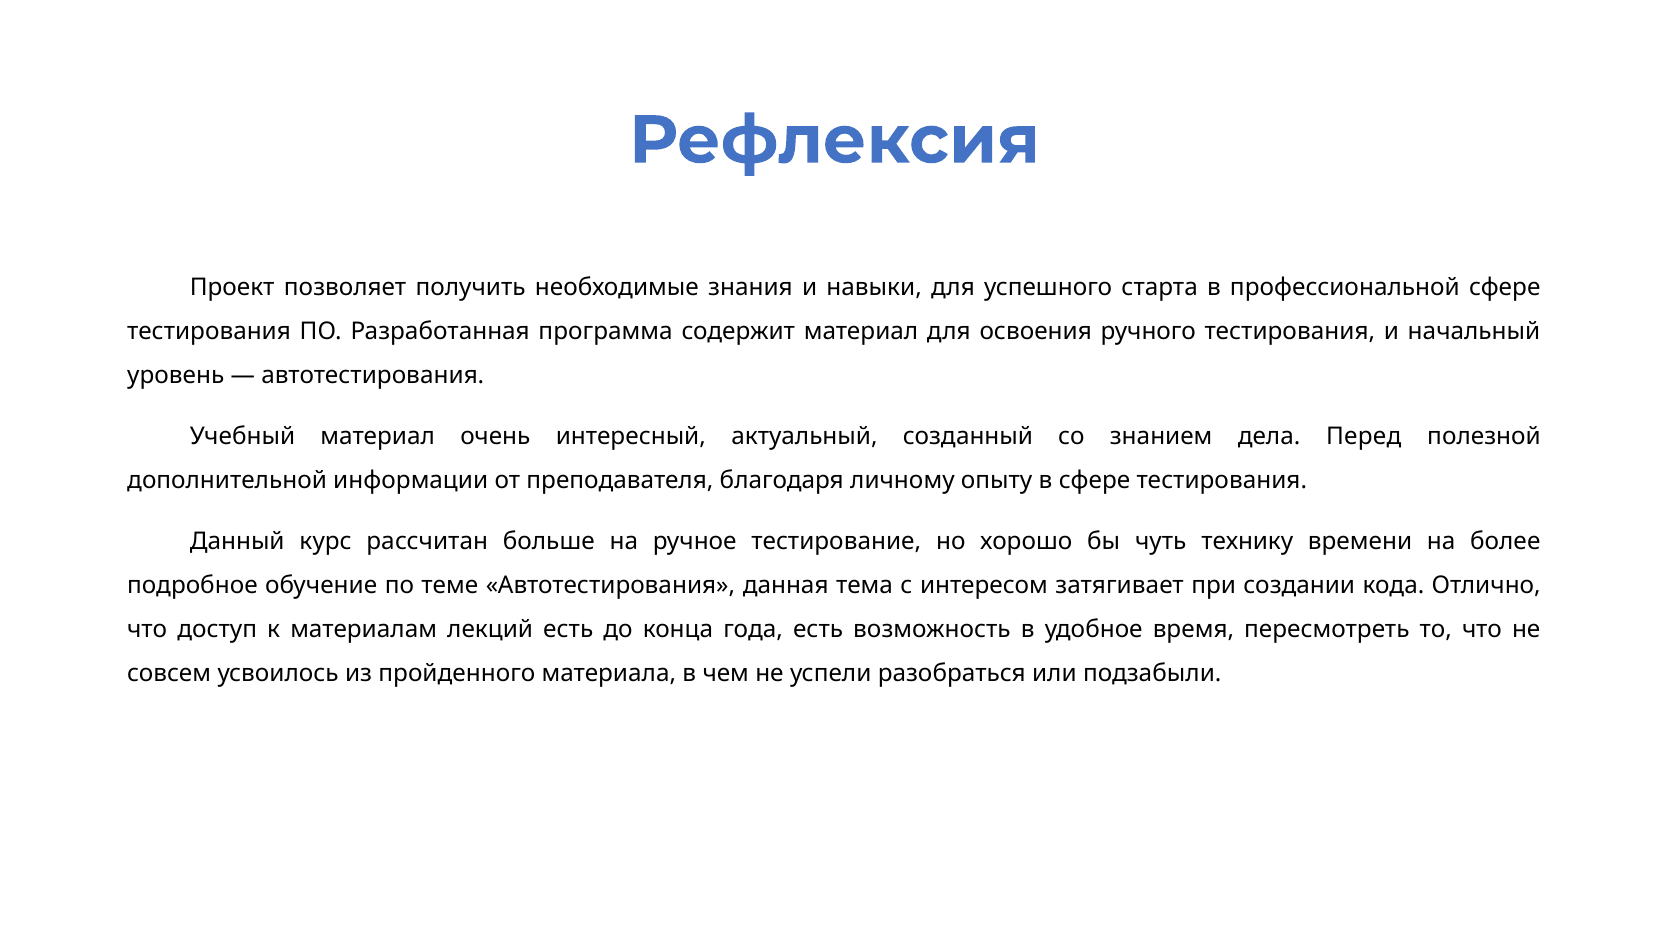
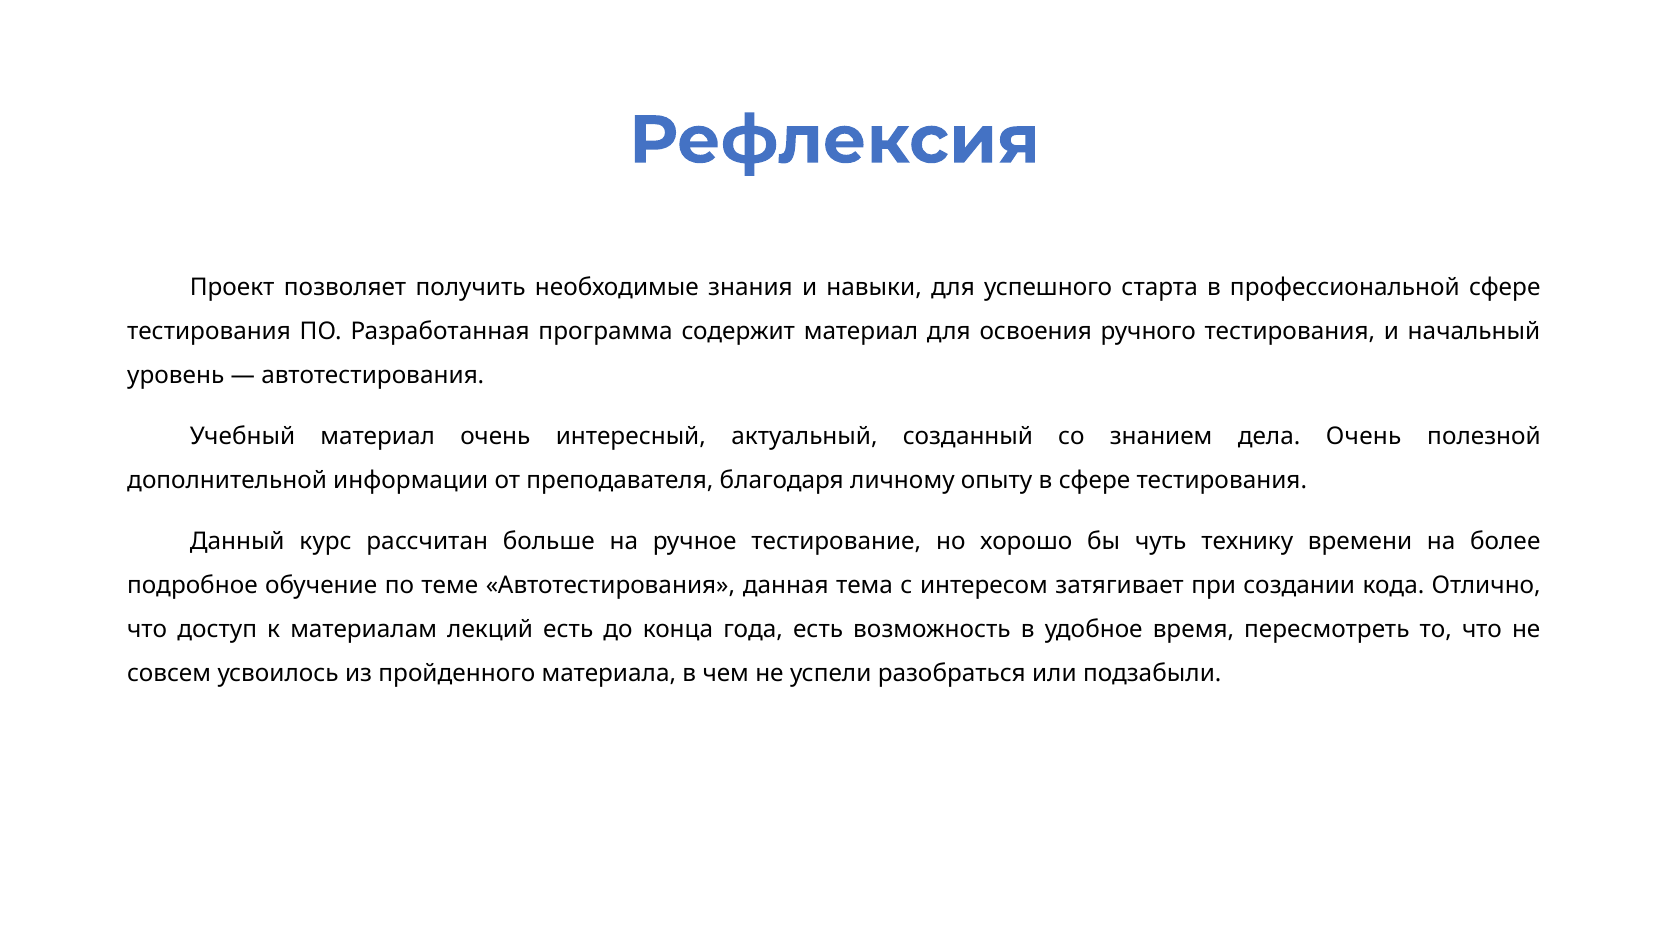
дела Перед: Перед -> Очень
